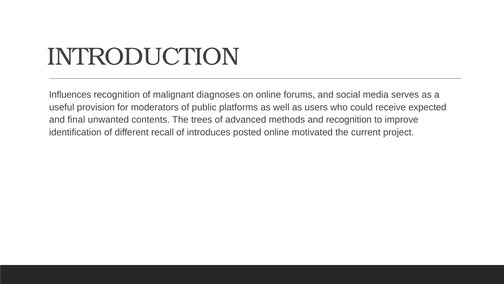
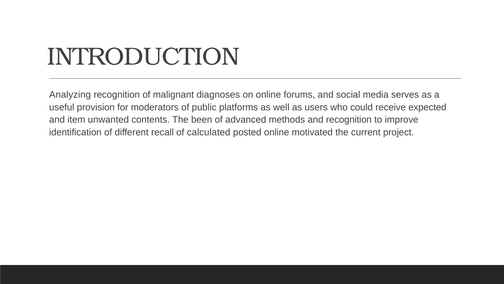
Influences: Influences -> Analyzing
final: final -> item
trees: trees -> been
introduces: introduces -> calculated
